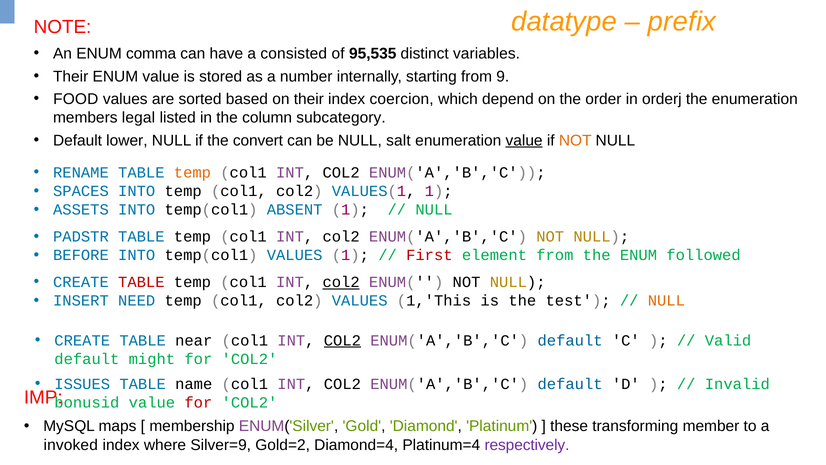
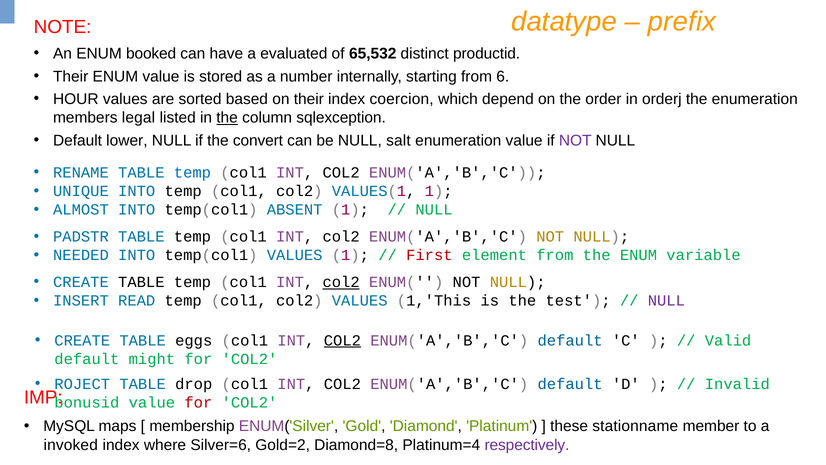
comma: comma -> booked
consisted: consisted -> evaluated
95,535: 95,535 -> 65,532
variables: variables -> productid
9: 9 -> 6
FOOD: FOOD -> HOUR
the at (227, 118) underline: none -> present
subcategory: subcategory -> sqlexception
value at (524, 140) underline: present -> none
NOT at (575, 140) colour: orange -> purple
temp at (192, 173) colour: orange -> blue
SPACES: SPACES -> UNIQUE
ASSETS: ASSETS -> ALMOST
BEFORE: BEFORE -> NEEDED
followed: followed -> variable
TABLE at (141, 282) colour: red -> black
NEED: NEED -> READ
NULL at (666, 301) colour: orange -> purple
near: near -> eggs
ISSUES: ISSUES -> ROJECT
name: name -> drop
transforming: transforming -> stationname
Silver=9: Silver=9 -> Silver=6
Diamond=4: Diamond=4 -> Diamond=8
